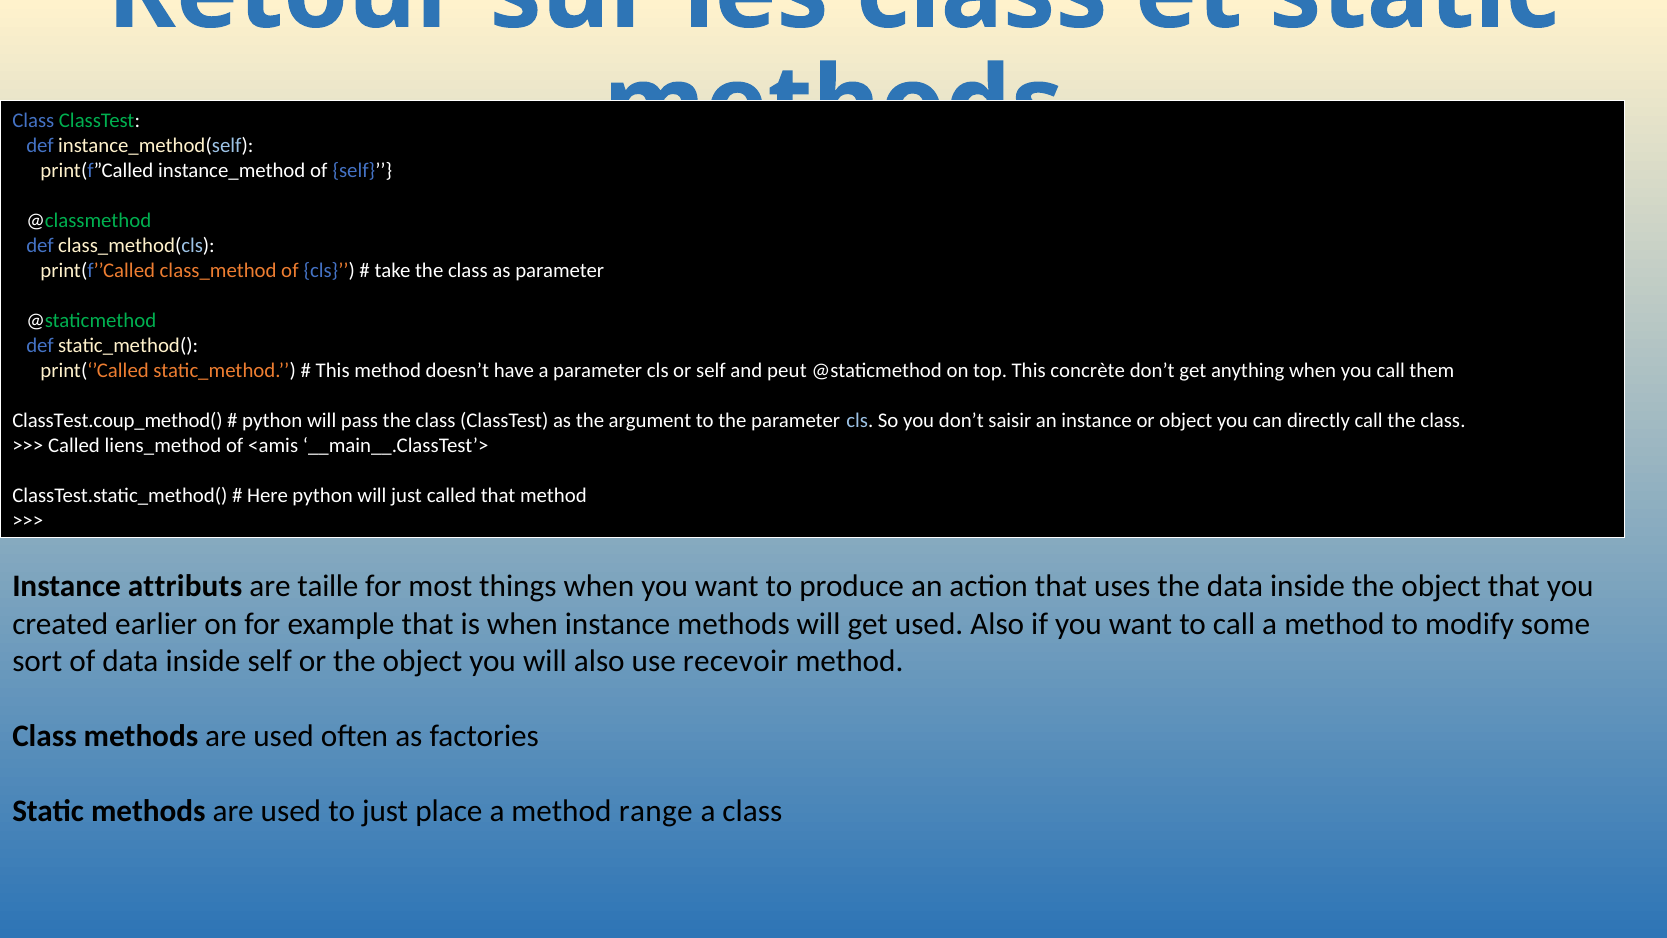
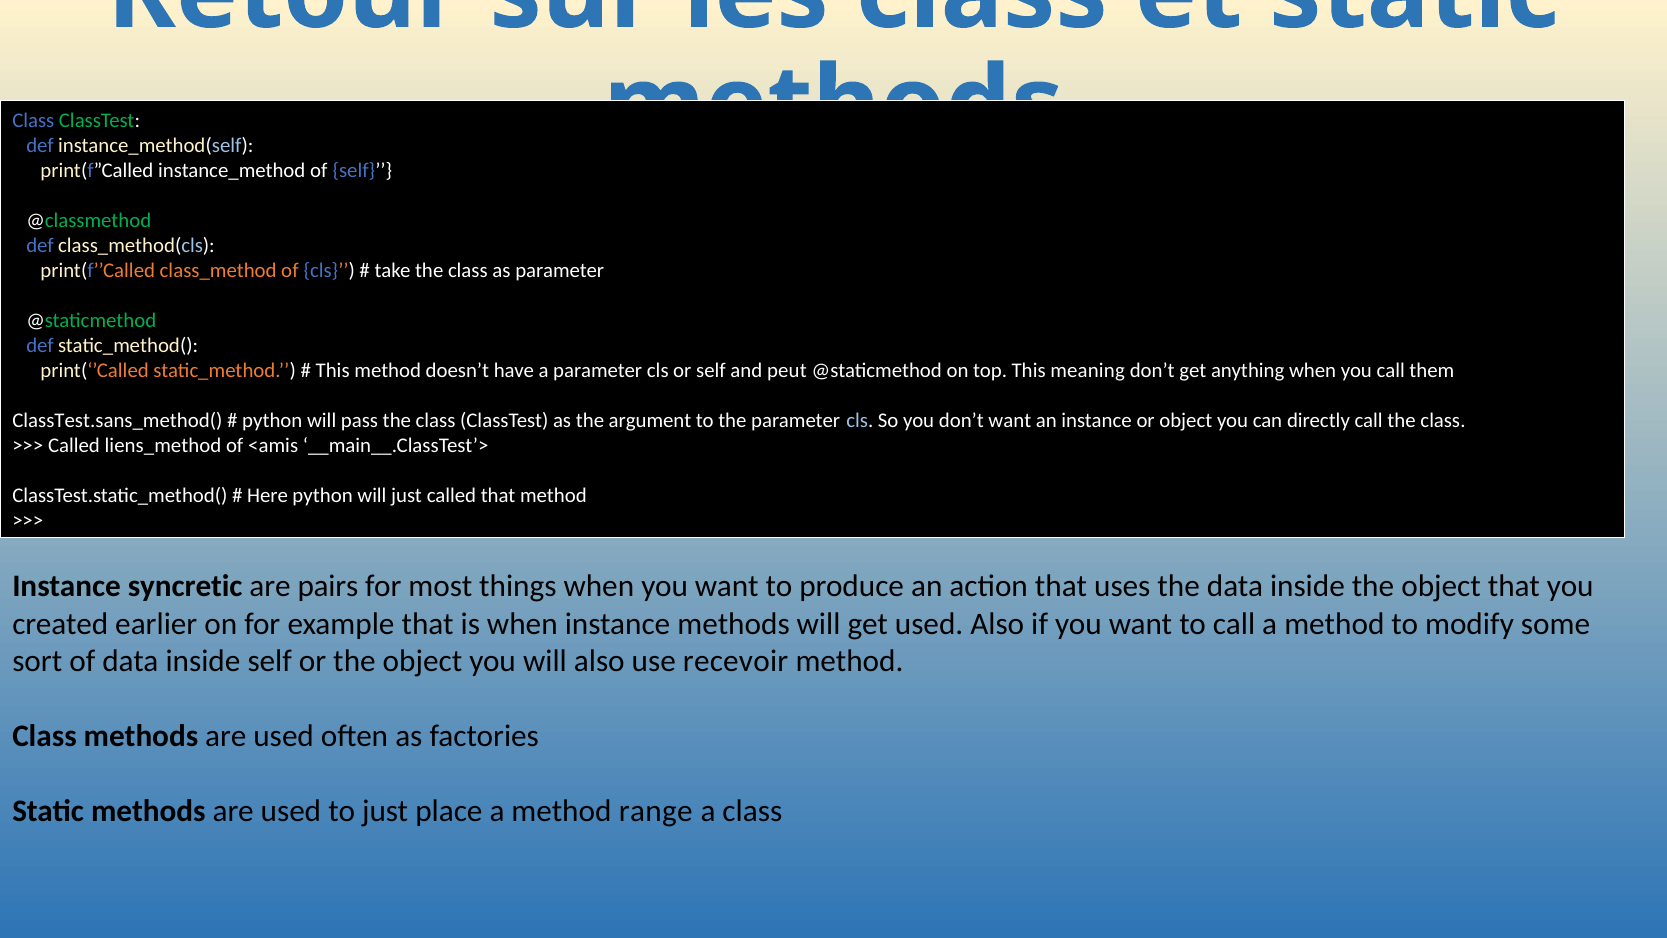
concrète: concrète -> meaning
ClassTest.coup_method(: ClassTest.coup_method( -> ClassTest.sans_method(
don’t saisir: saisir -> want
attributs: attributs -> syncretic
taille: taille -> pairs
